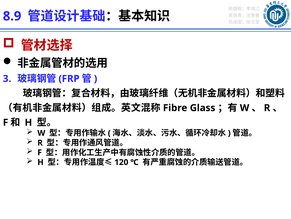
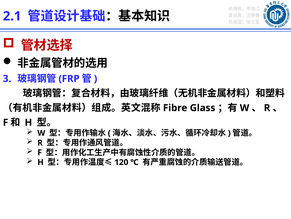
8.9: 8.9 -> 2.1
